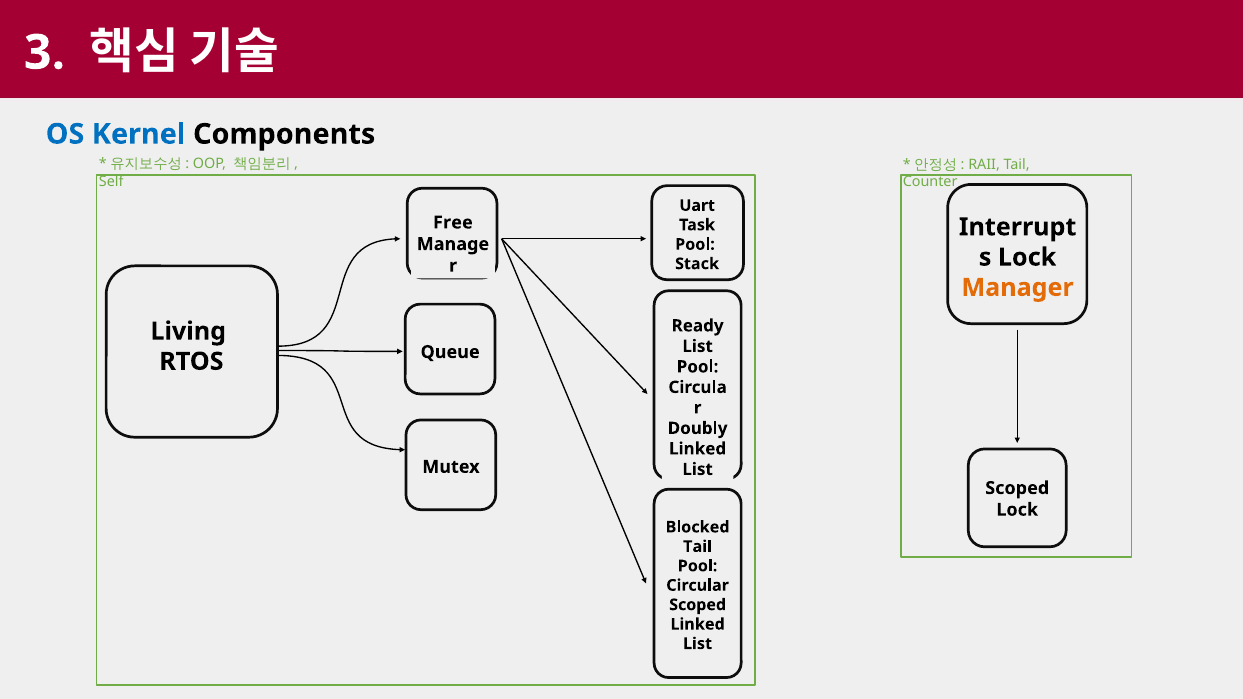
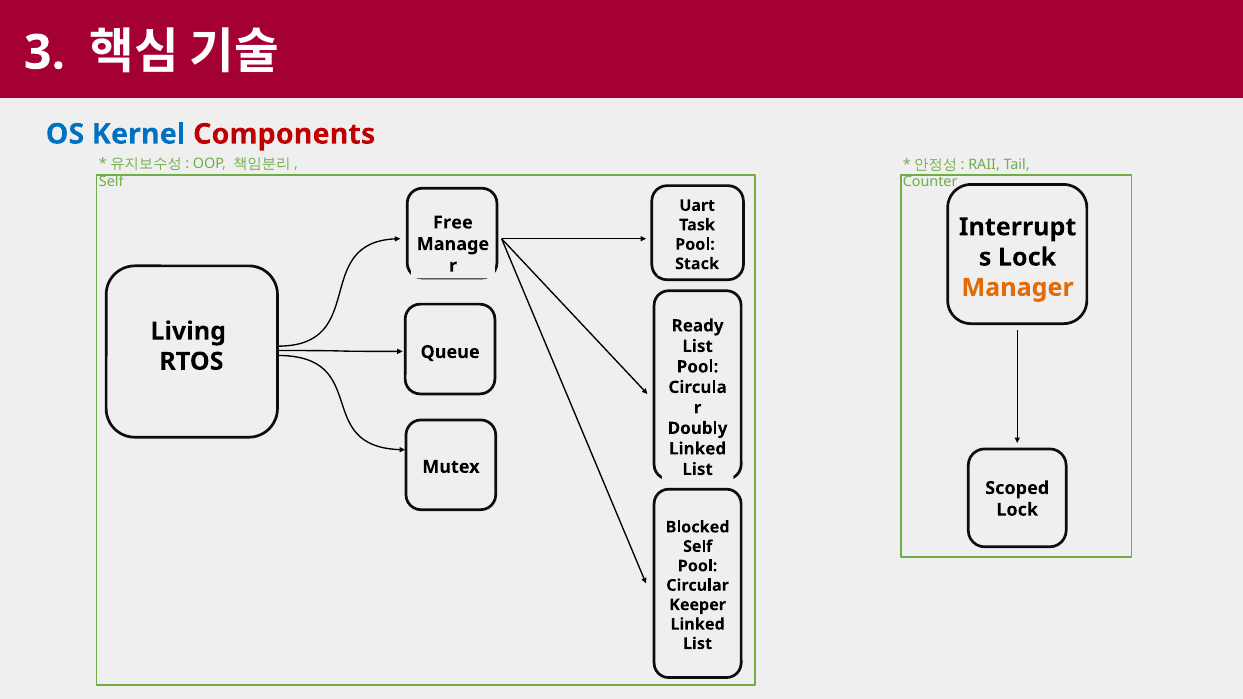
Components colour: black -> red
Tail at (698, 546): Tail -> Self
Scoped at (698, 605): Scoped -> Keeper
